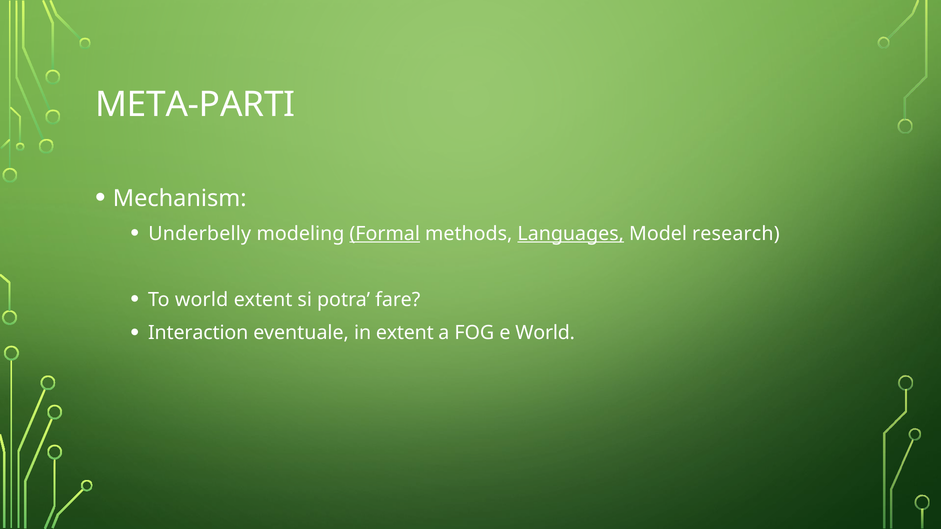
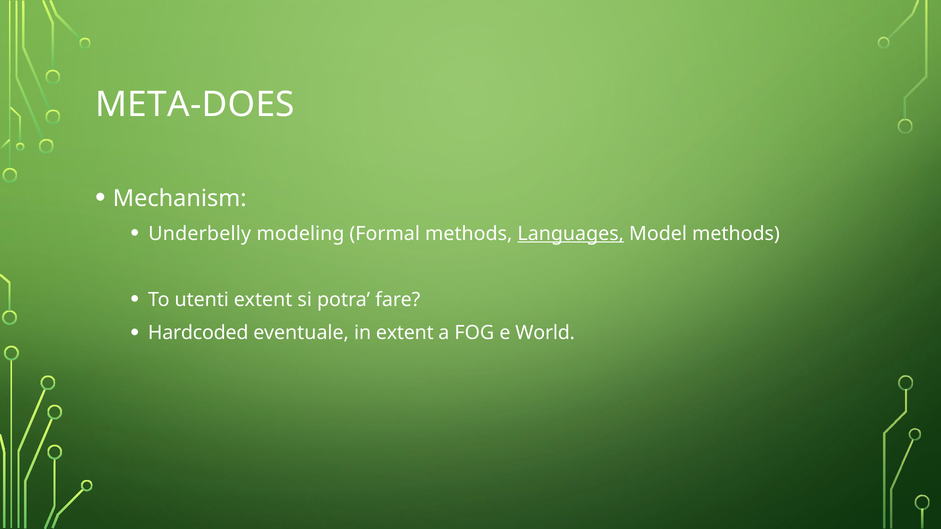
META-PARTI: META-PARTI -> META-DOES
Formal underline: present -> none
Model research: research -> methods
To world: world -> utenti
Interaction: Interaction -> Hardcoded
